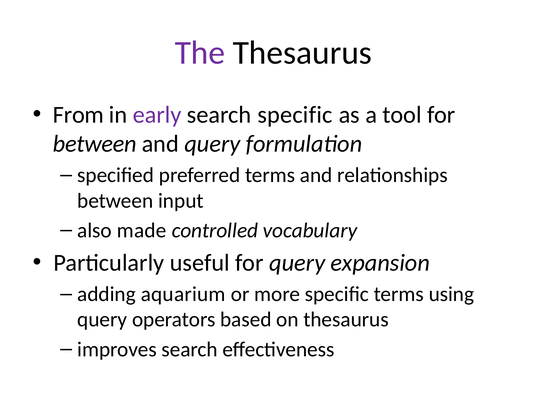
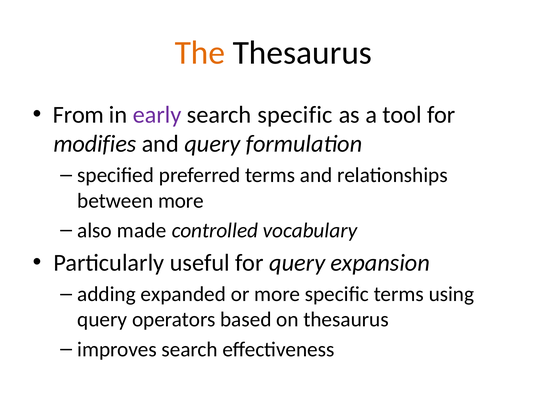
The colour: purple -> orange
between at (95, 144): between -> modifies
between input: input -> more
aquarium: aquarium -> expanded
